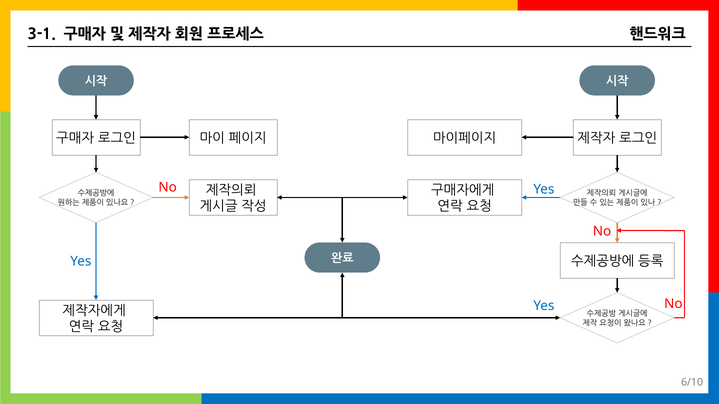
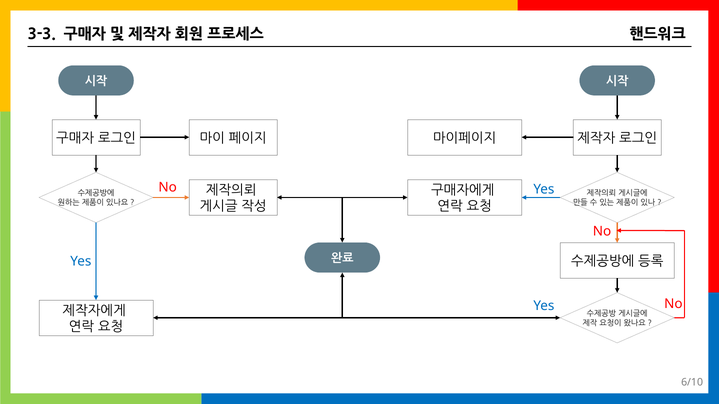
3-1: 3-1 -> 3-3
